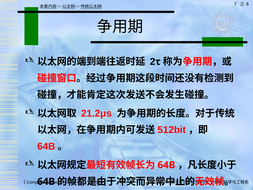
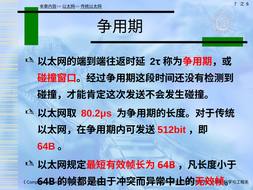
21.2μs: 21.2μs -> 80.2μs
